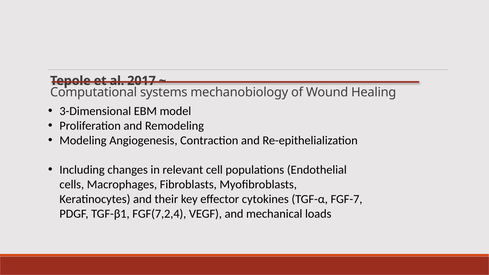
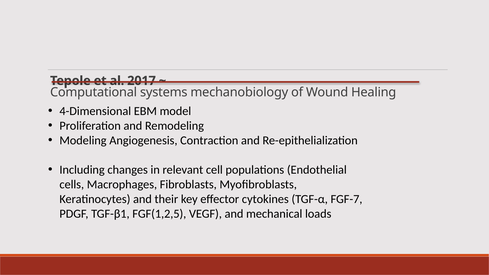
3-Dimensional: 3-Dimensional -> 4-Dimensional
FGF(7,2,4: FGF(7,2,4 -> FGF(1,2,5
